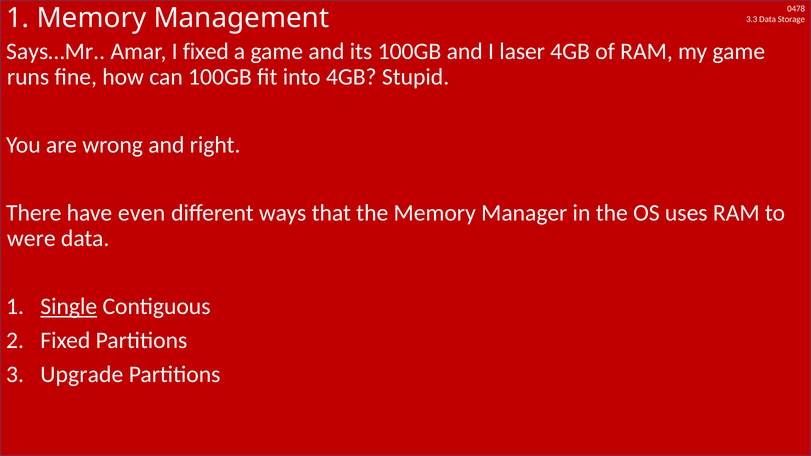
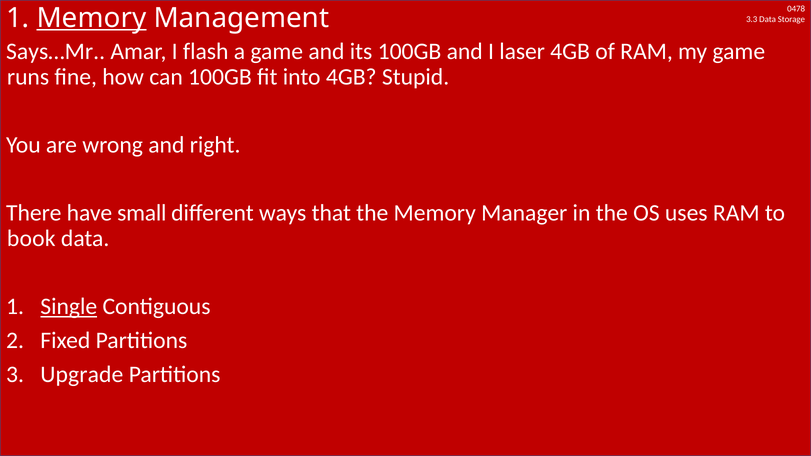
Memory at (91, 18) underline: none -> present
I fixed: fixed -> flash
even: even -> small
were: were -> book
